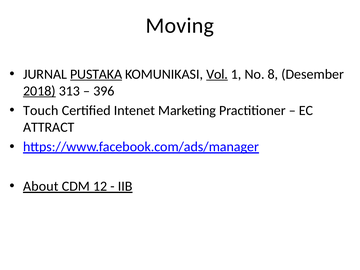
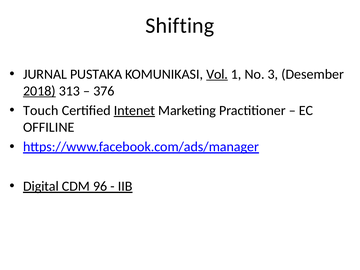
Moving: Moving -> Shifting
PUSTAKA underline: present -> none
8: 8 -> 3
396: 396 -> 376
Intenet underline: none -> present
ATTRACT: ATTRACT -> OFFILINE
About: About -> Digital
12: 12 -> 96
